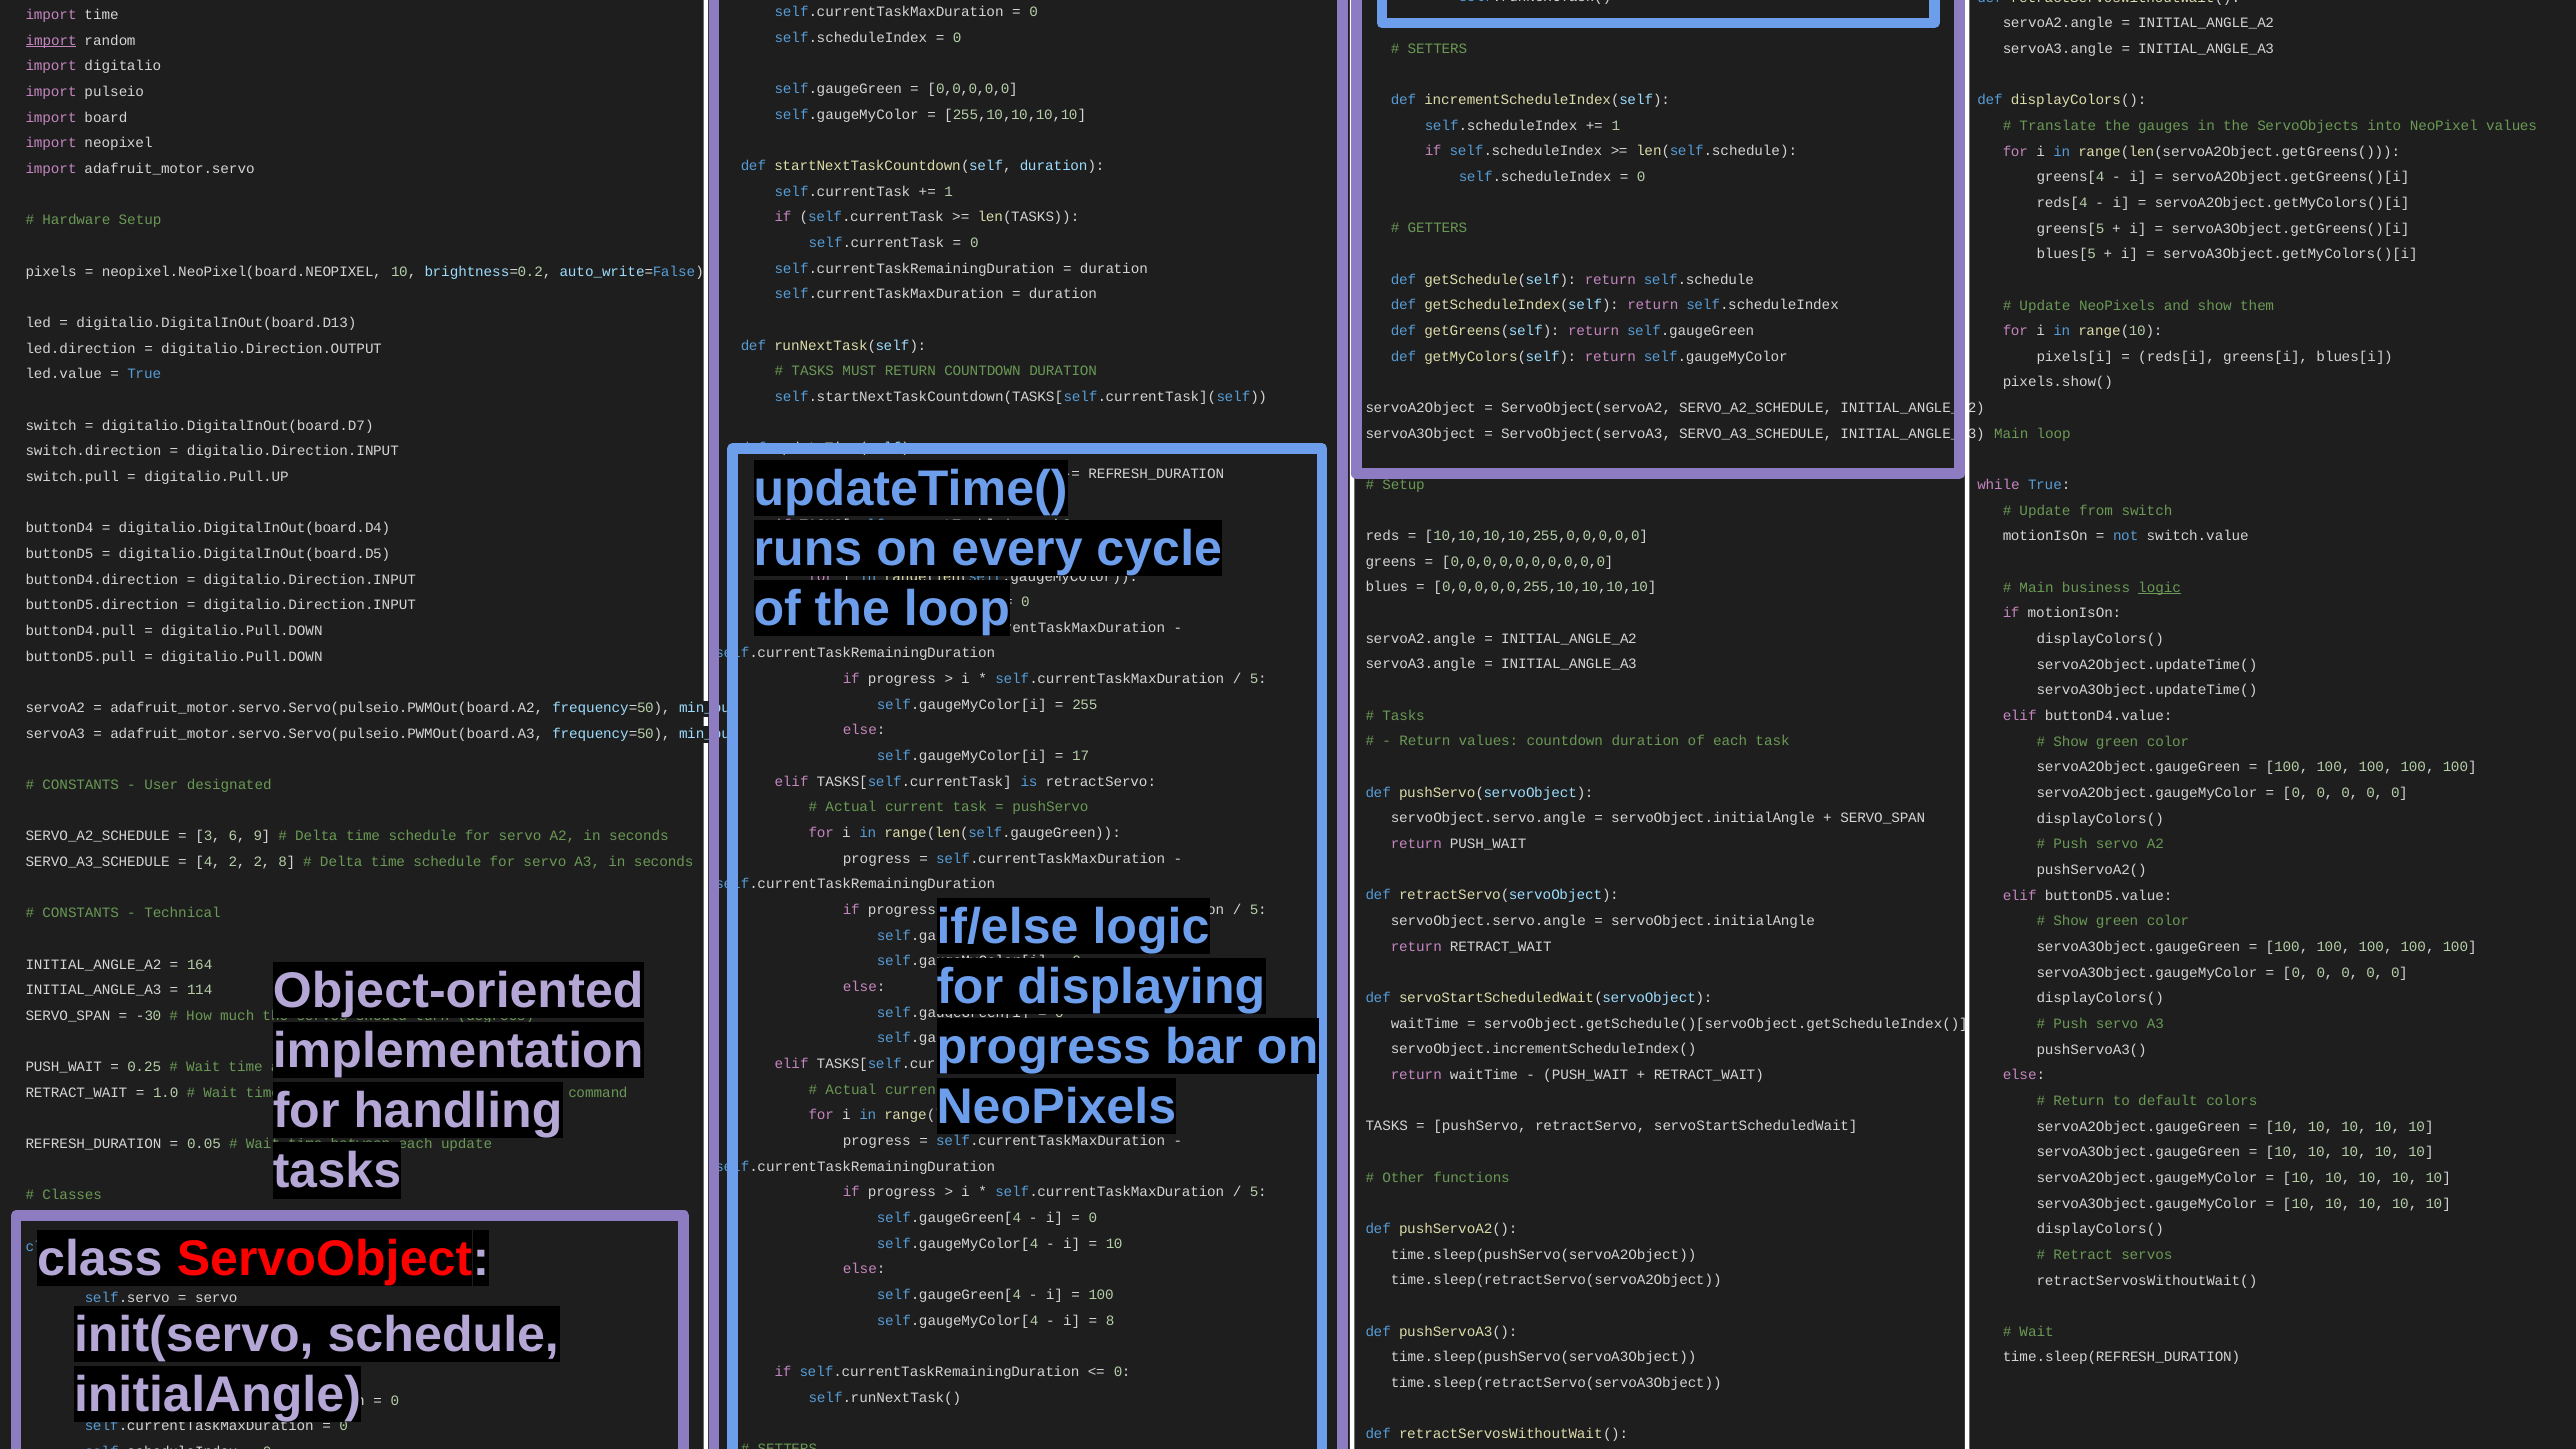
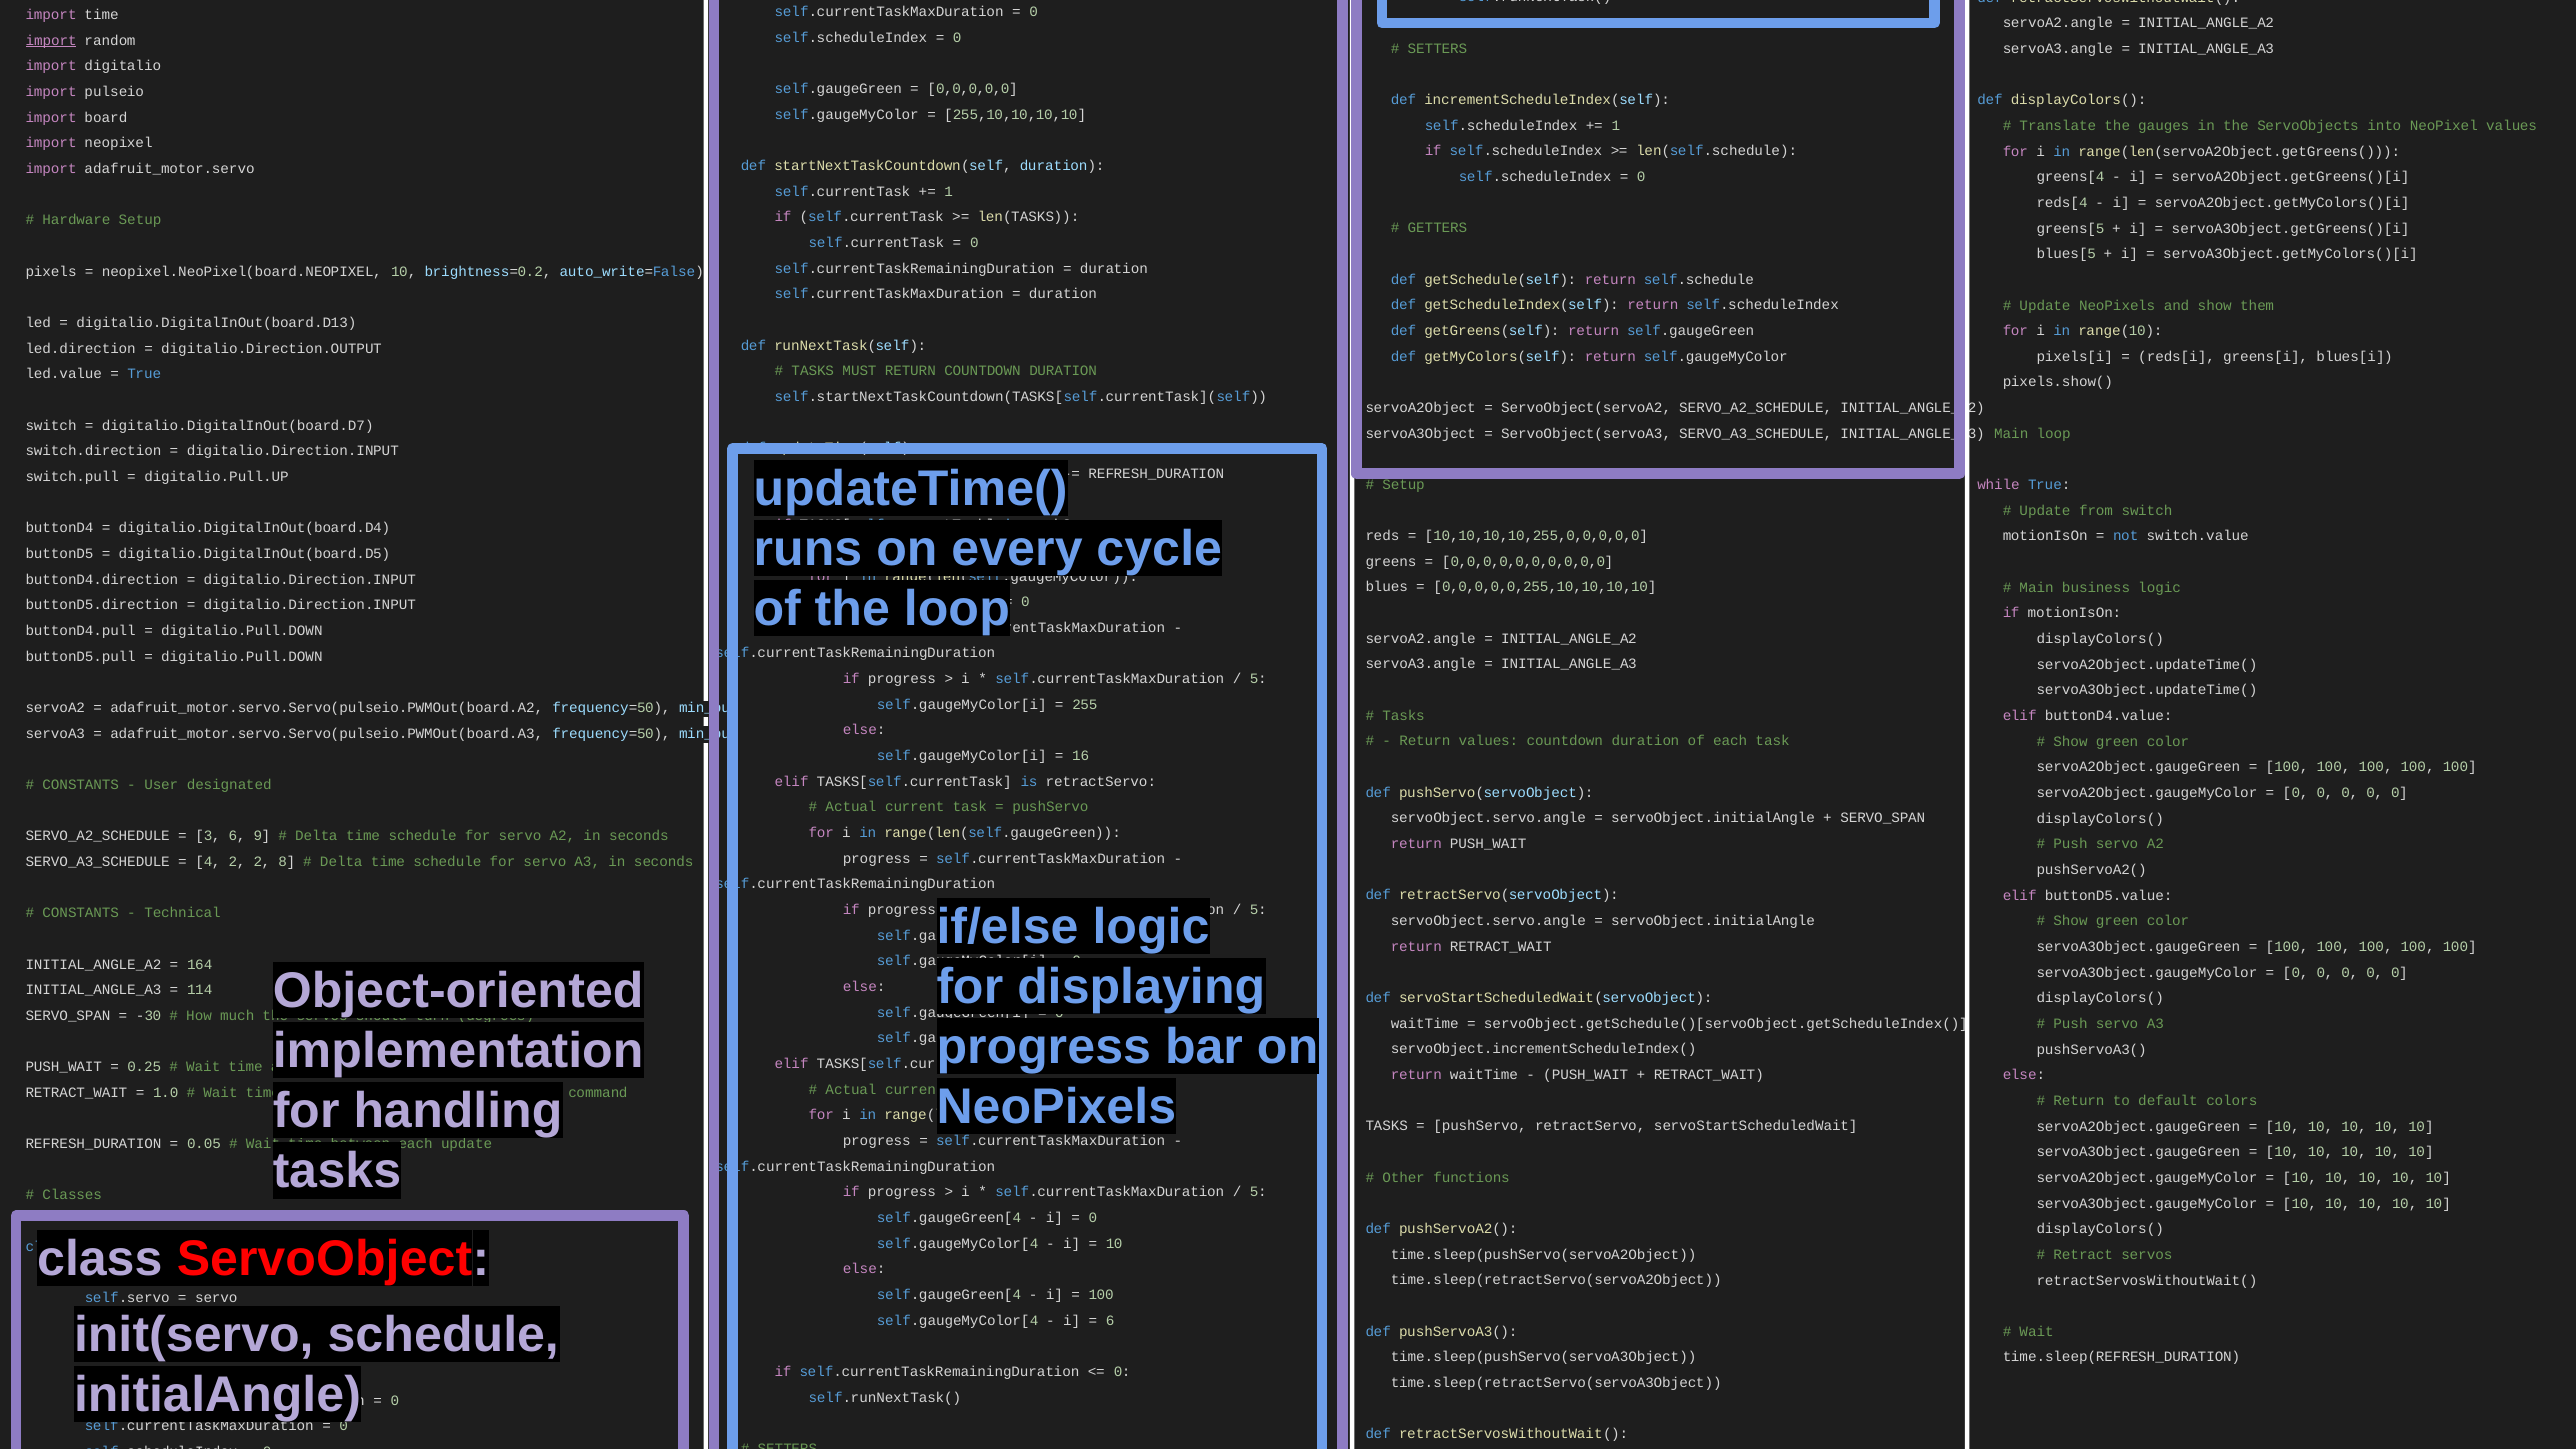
logic at (2160, 588) underline: present -> none
17: 17 -> 16
8 at (1110, 1320): 8 -> 6
